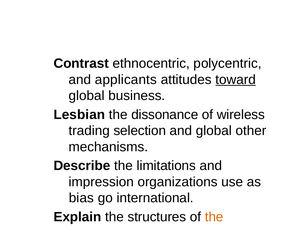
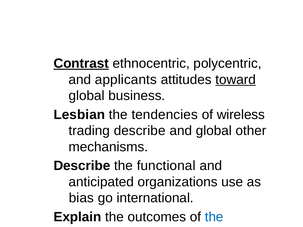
Contrast underline: none -> present
dissonance: dissonance -> tendencies
trading selection: selection -> describe
limitations: limitations -> functional
impression: impression -> anticipated
structures: structures -> outcomes
the at (214, 217) colour: orange -> blue
